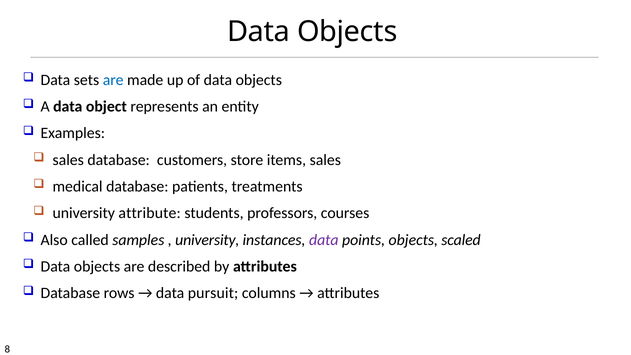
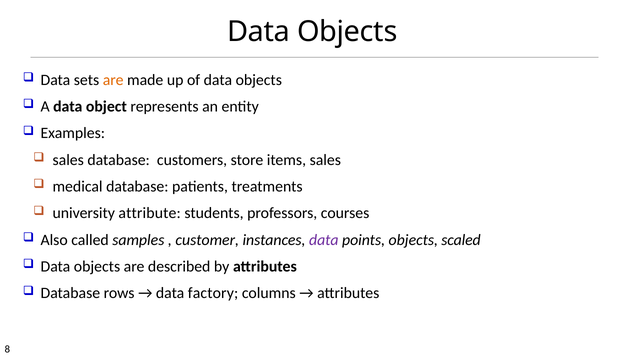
are at (113, 80) colour: blue -> orange
university at (207, 240): university -> customer
pursuit: pursuit -> factory
